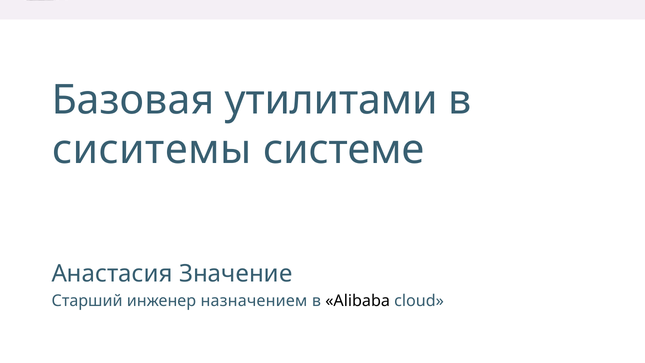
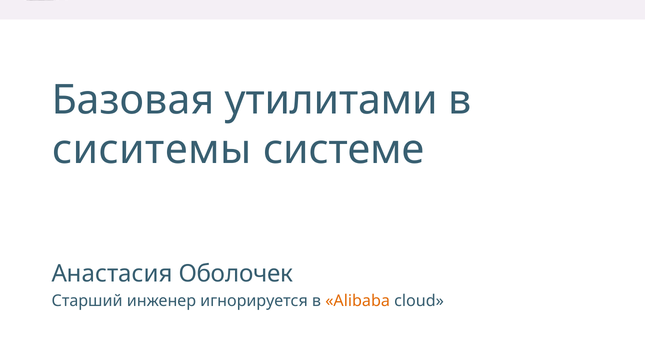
Значение: Значение -> Оболочек
назначением: назначением -> игнорируется
Alibaba colour: black -> orange
